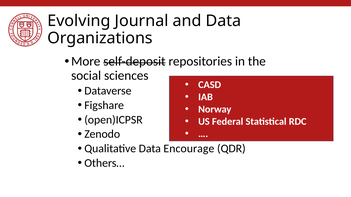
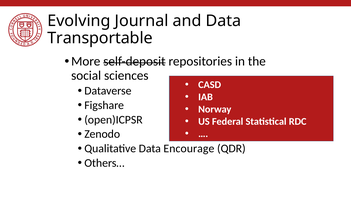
Organizations: Organizations -> Transportable
